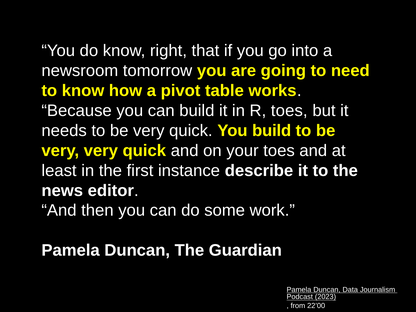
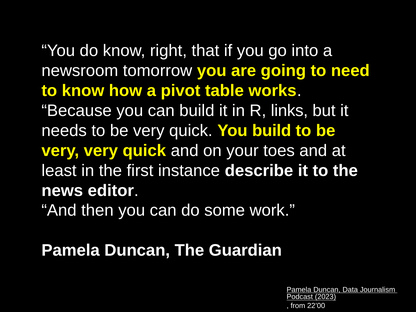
R toes: toes -> links
